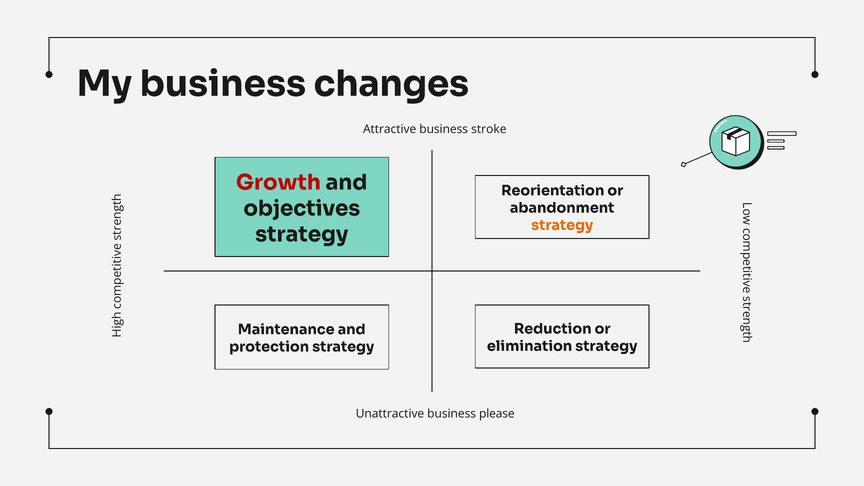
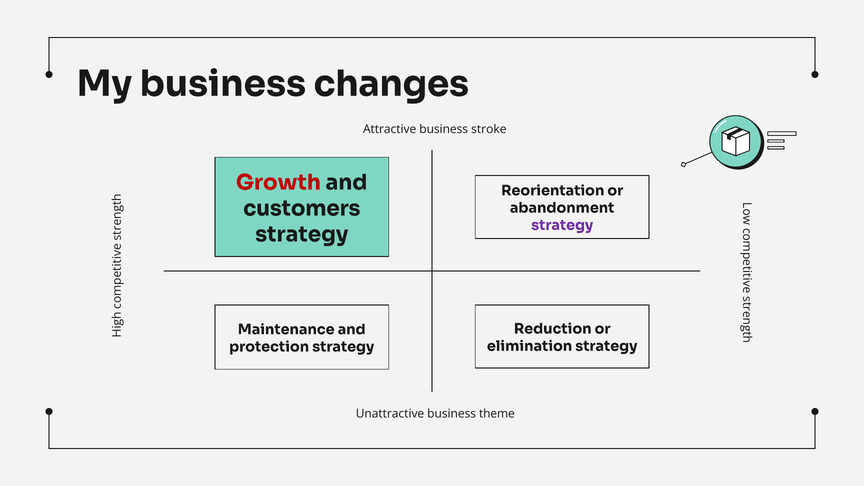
objectives: objectives -> customers
strategy at (562, 225) colour: orange -> purple
please: please -> theme
